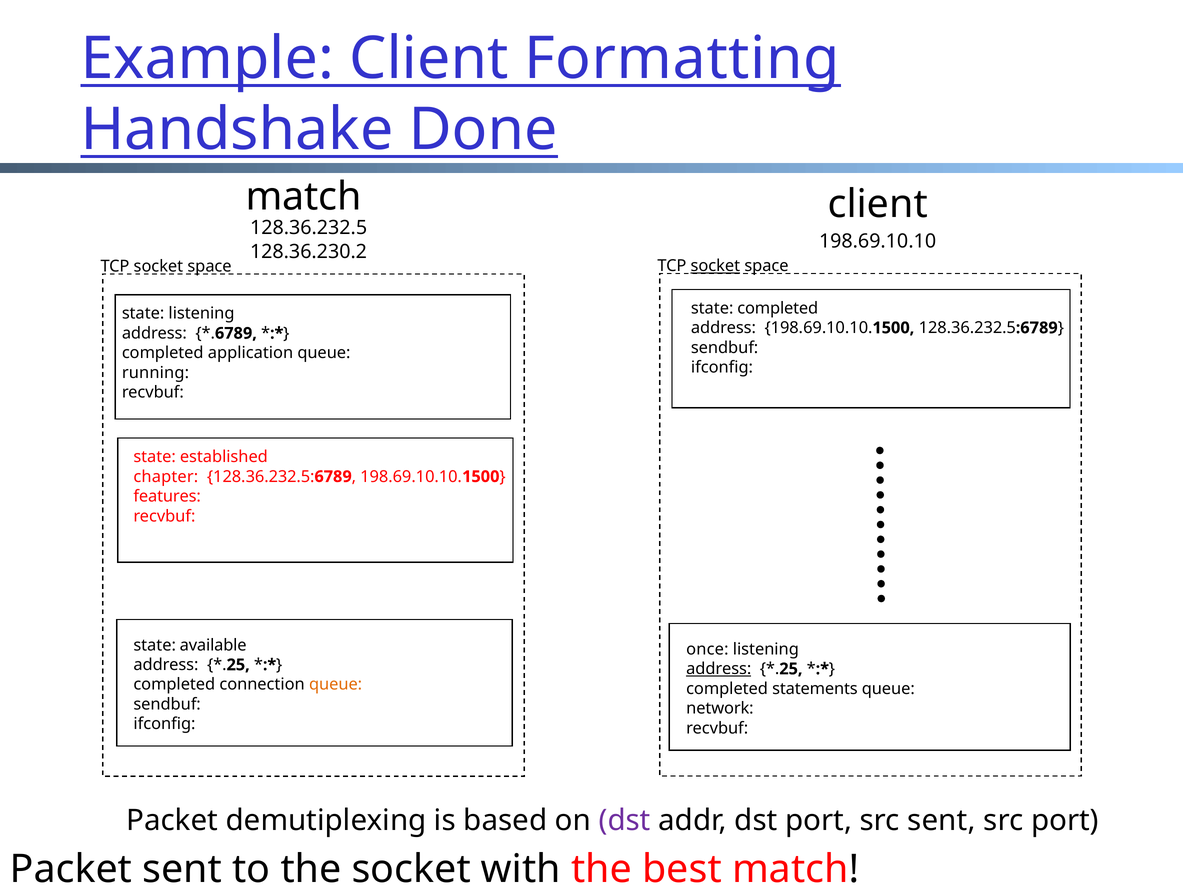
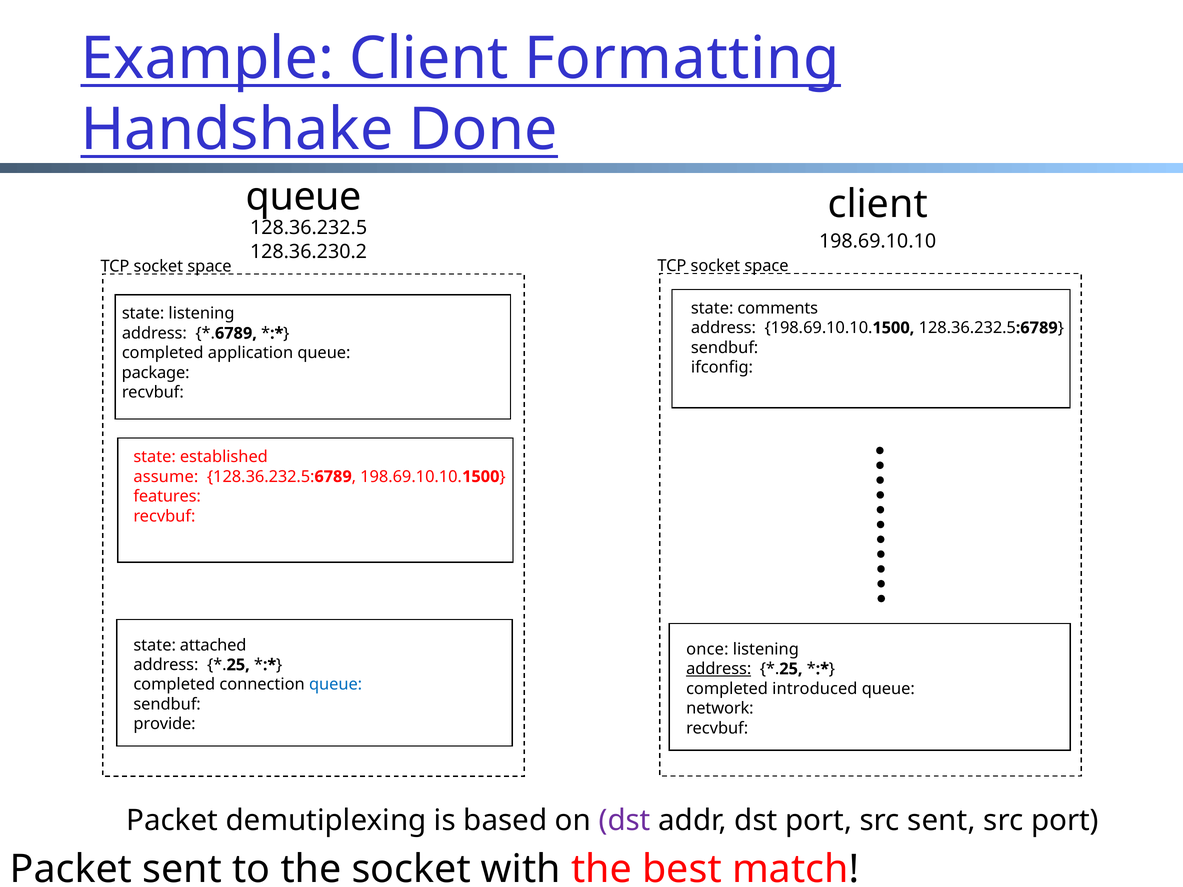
match at (304, 197): match -> queue
socket at (715, 266) underline: present -> none
state completed: completed -> comments
running: running -> package
chapter: chapter -> assume
available: available -> attached
queue at (336, 685) colour: orange -> blue
statements: statements -> introduced
ifconfig at (164, 724): ifconfig -> provide
